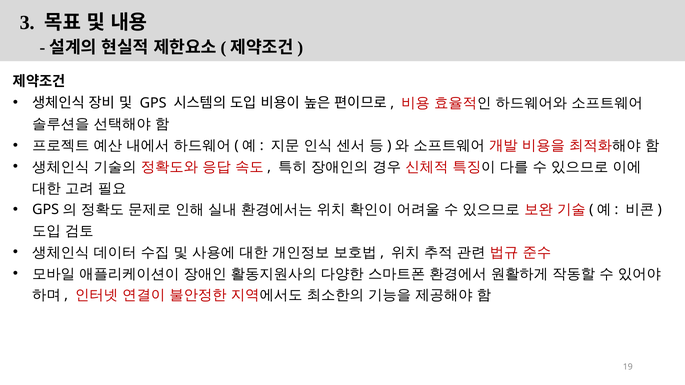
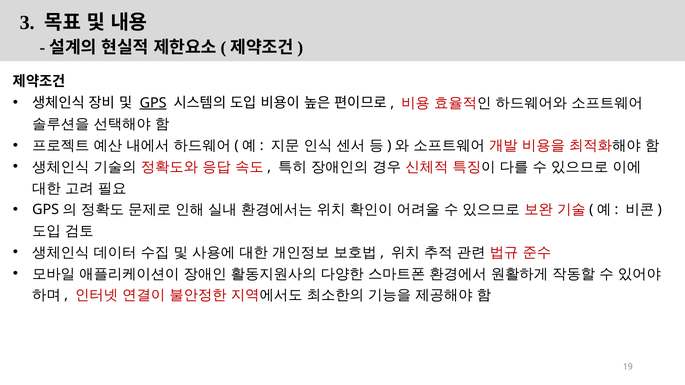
GPS underline: none -> present
